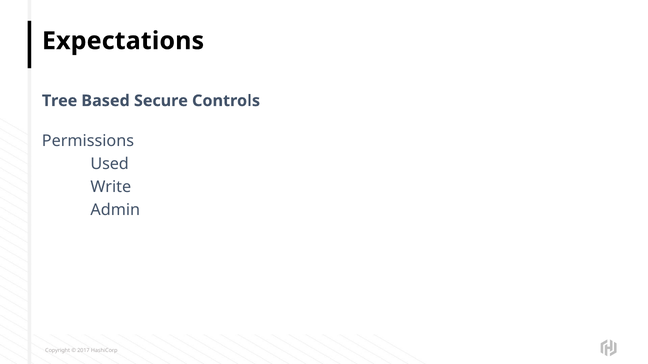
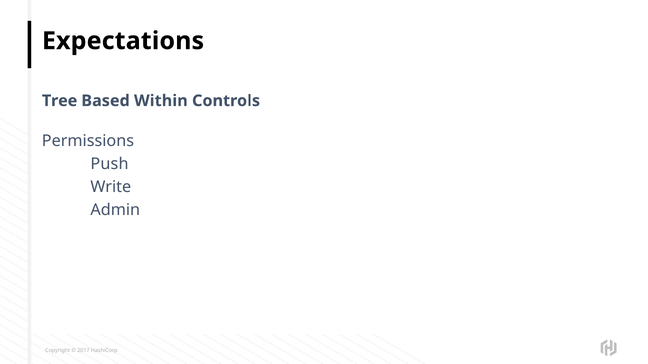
Secure: Secure -> Within
Used: Used -> Push
